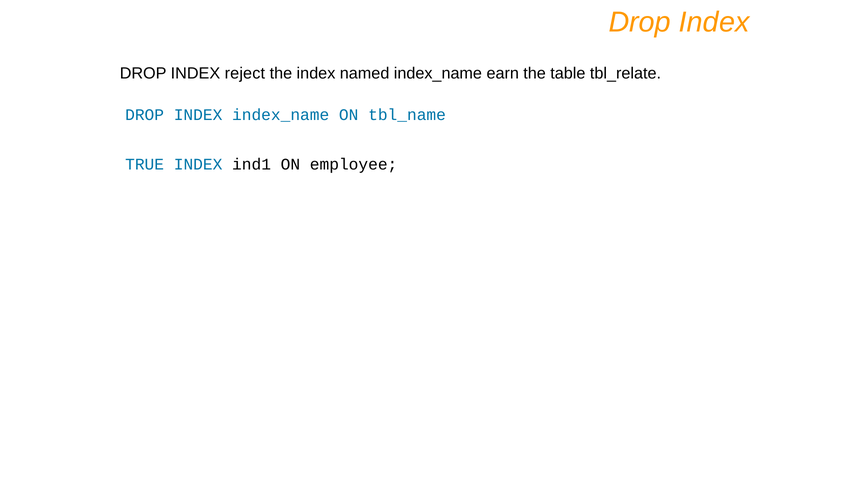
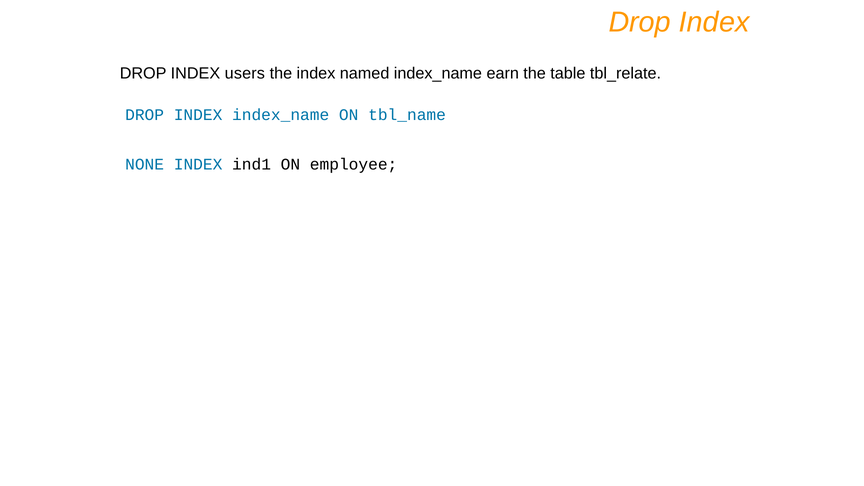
reject: reject -> users
TRUE: TRUE -> NONE
